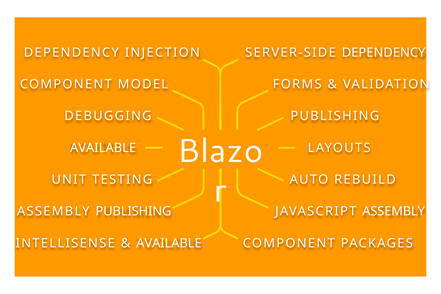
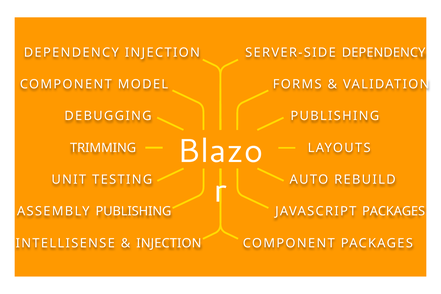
AVAILABLE at (103, 148): AVAILABLE -> TRIMMING
JAVASCRIPT ASSEMBLY: ASSEMBLY -> PACKAGES
AVAILABLE at (169, 243): AVAILABLE -> INJECTION
